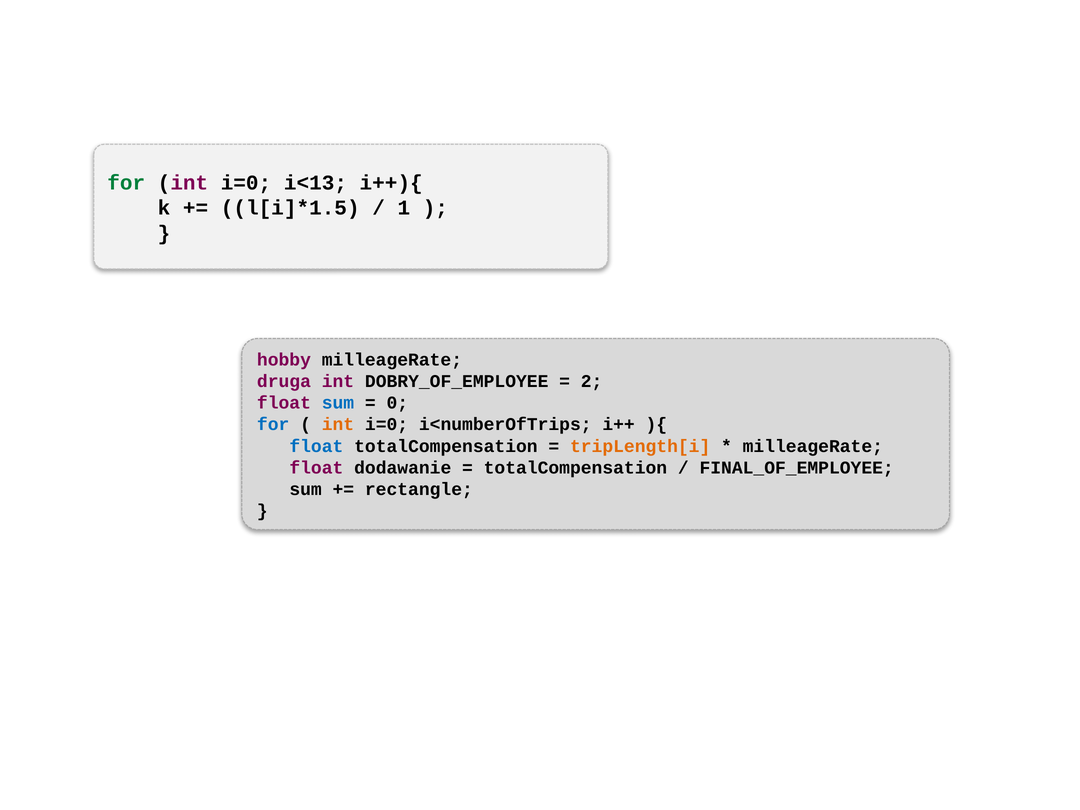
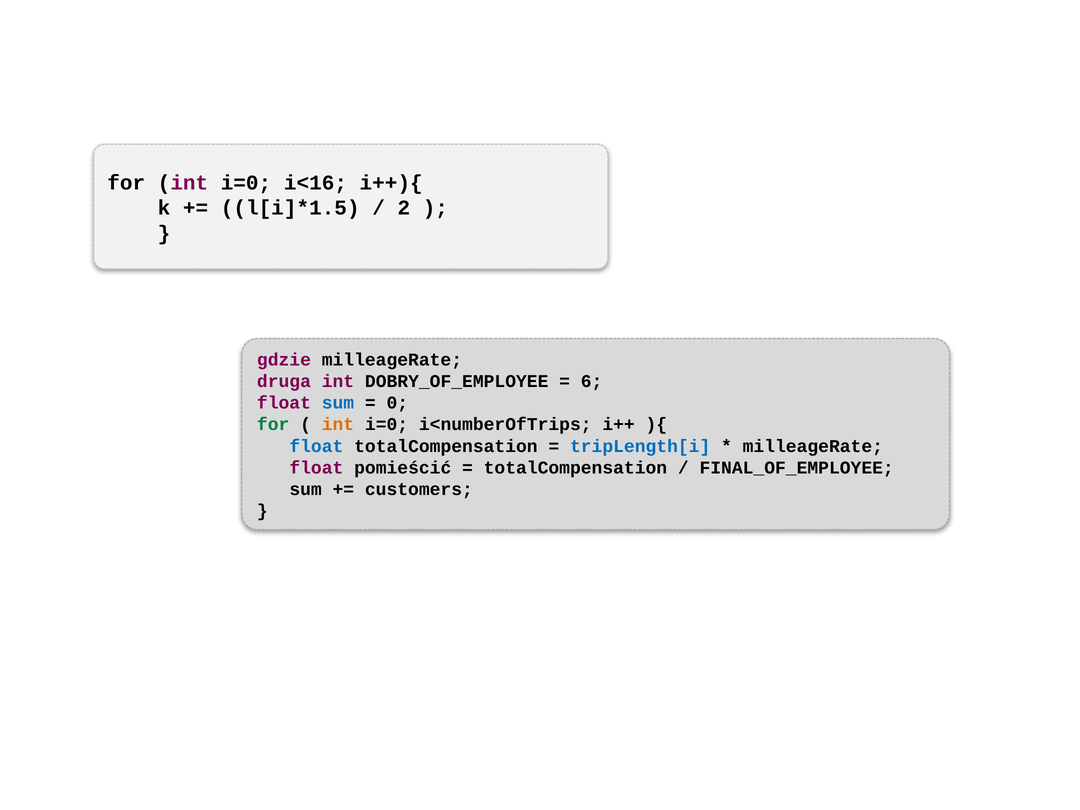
for at (126, 183) colour: green -> black
i<13: i<13 -> i<16
1: 1 -> 2
hobby: hobby -> gdzie
2: 2 -> 6
for at (273, 424) colour: blue -> green
tripLength[i colour: orange -> blue
dodawanie: dodawanie -> pomieścić
rectangle: rectangle -> customers
